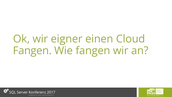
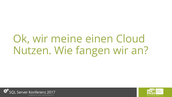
eigner: eigner -> meine
Fangen at (32, 50): Fangen -> Nutzen
